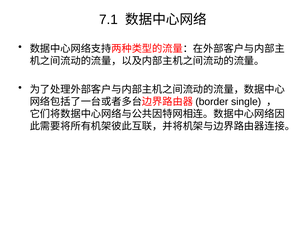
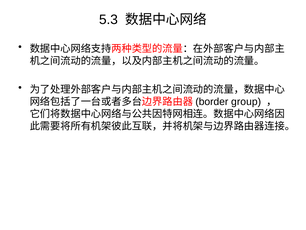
7.1: 7.1 -> 5.3
single: single -> group
